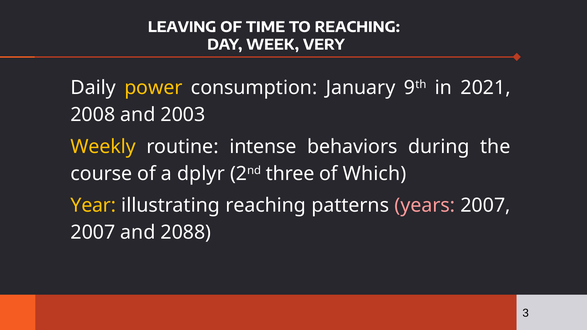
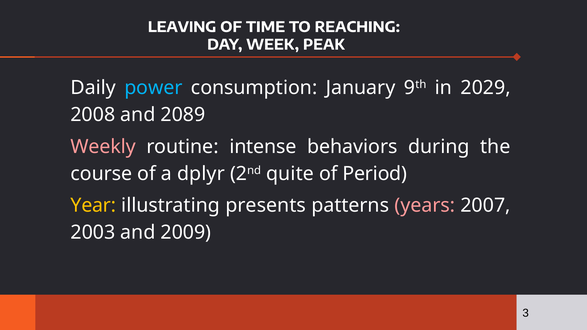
VERY: VERY -> PEAK
power colour: yellow -> light blue
2021: 2021 -> 2029
2003: 2003 -> 2089
Weekly colour: yellow -> pink
three: three -> quite
Which: Which -> Period
illustrating reaching: reaching -> presents
2007 at (93, 233): 2007 -> 2003
2088: 2088 -> 2009
